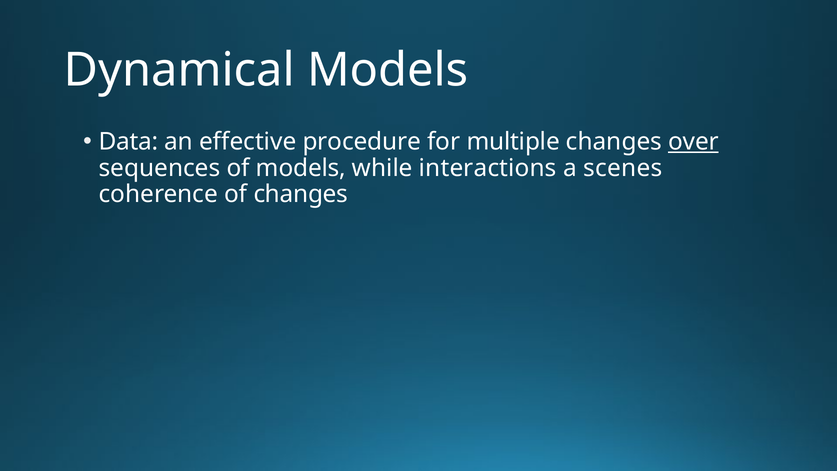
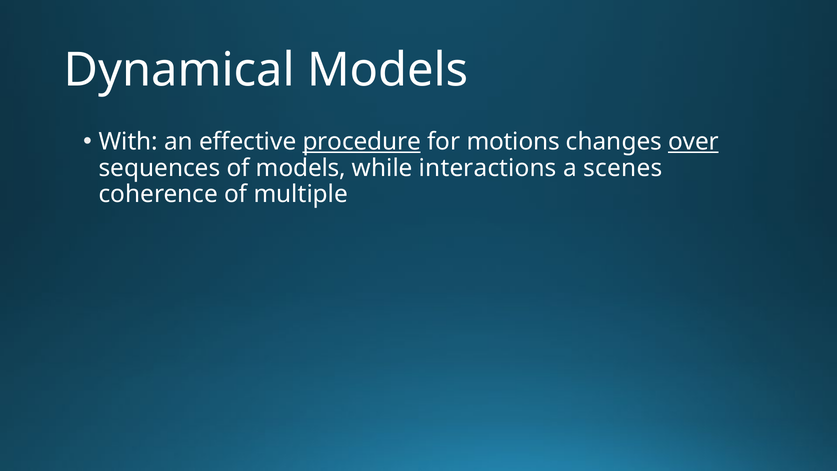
Data: Data -> With
procedure underline: none -> present
multiple: multiple -> motions
of changes: changes -> multiple
